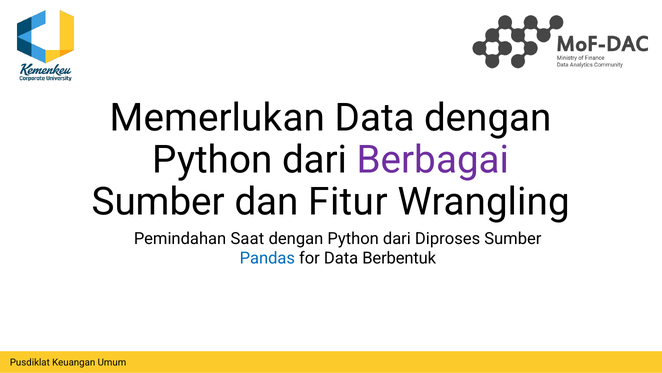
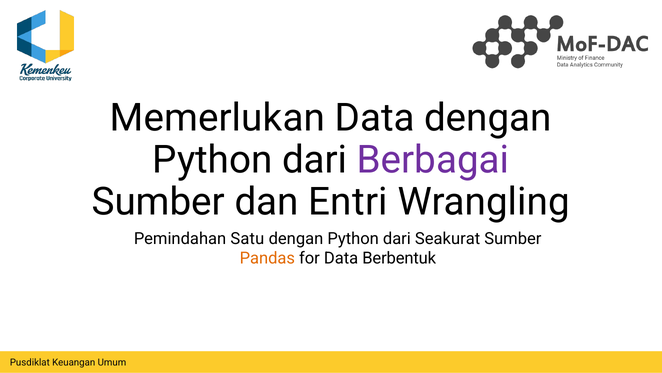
Fitur: Fitur -> Entri
Saat: Saat -> Satu
Diproses: Diproses -> Seakurat
Pandas colour: blue -> orange
